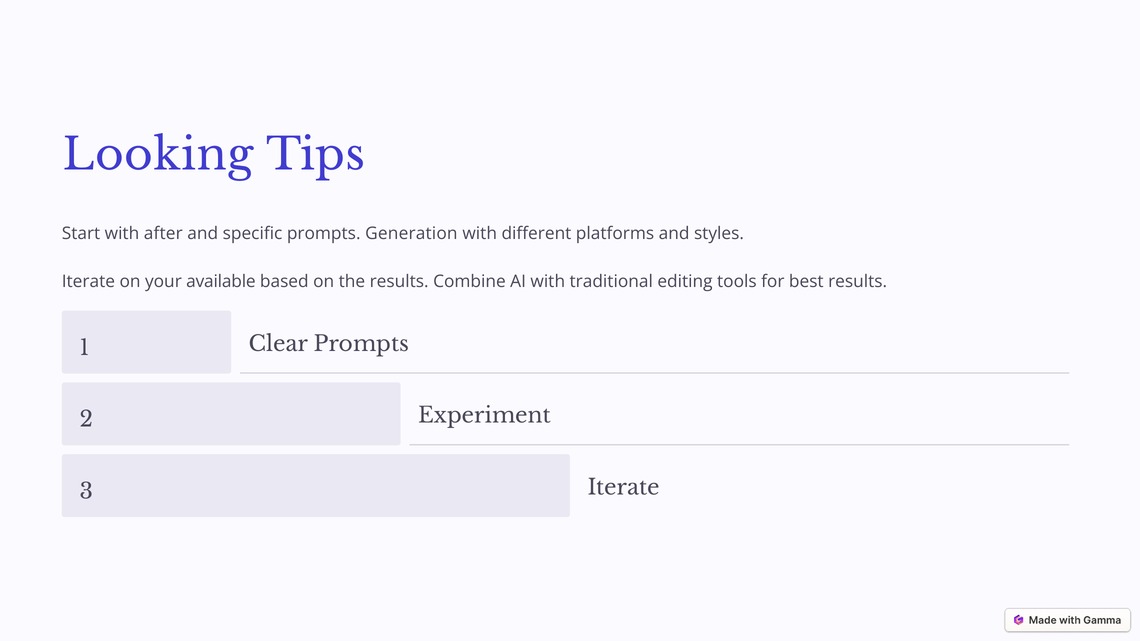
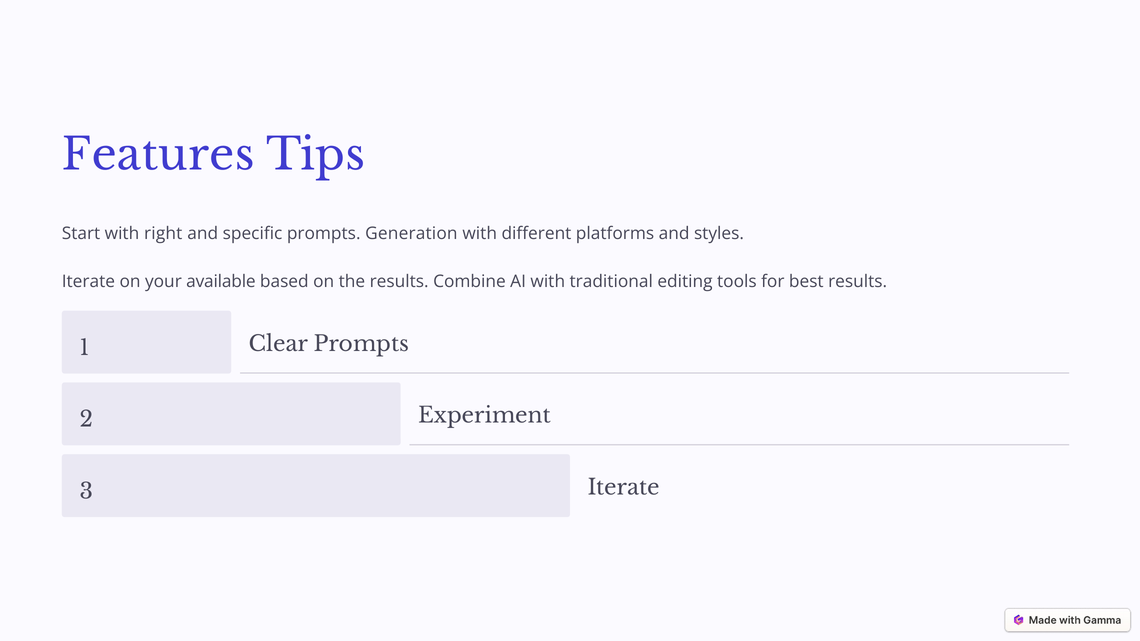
Looking: Looking -> Features
after: after -> right
